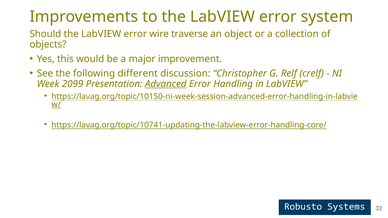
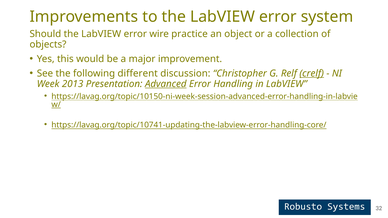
traverse: traverse -> practice
crelf underline: none -> present
2099: 2099 -> 2013
